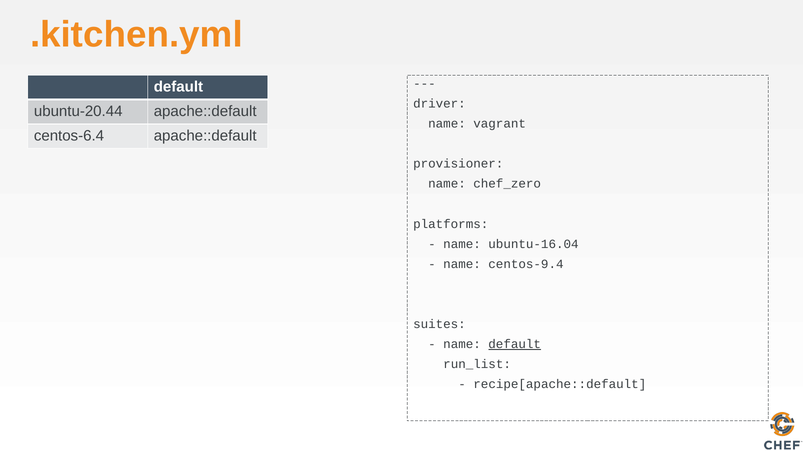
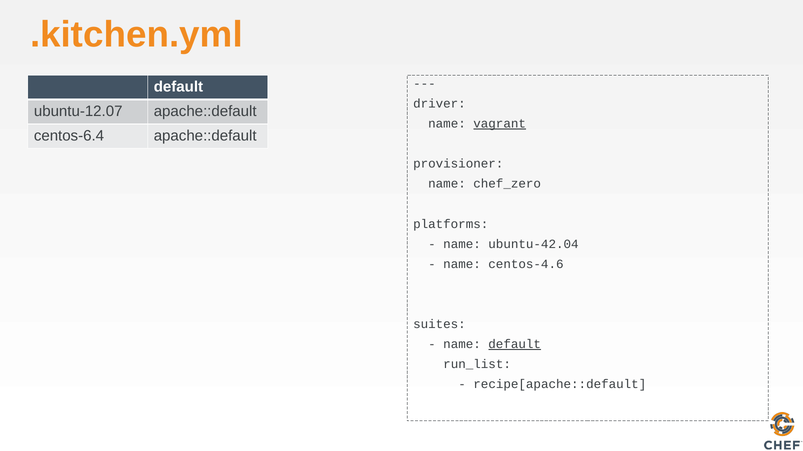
ubuntu-20.44: ubuntu-20.44 -> ubuntu-12.07
vagrant underline: none -> present
ubuntu-16.04: ubuntu-16.04 -> ubuntu-42.04
centos-9.4: centos-9.4 -> centos-4.6
